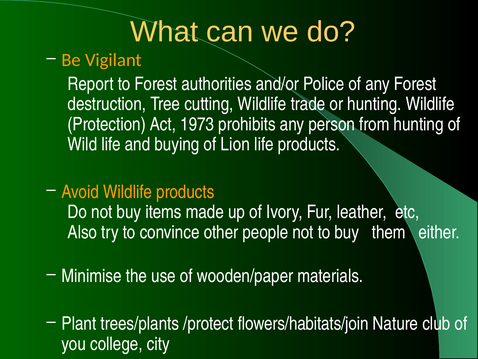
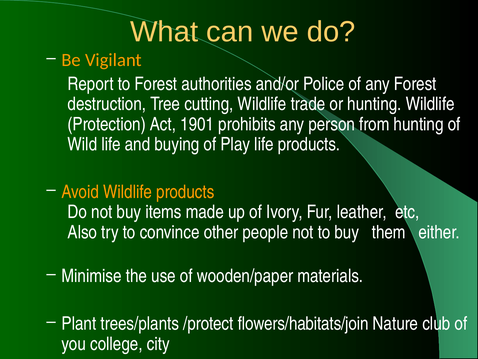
1973: 1973 -> 1901
Lion: Lion -> Play
